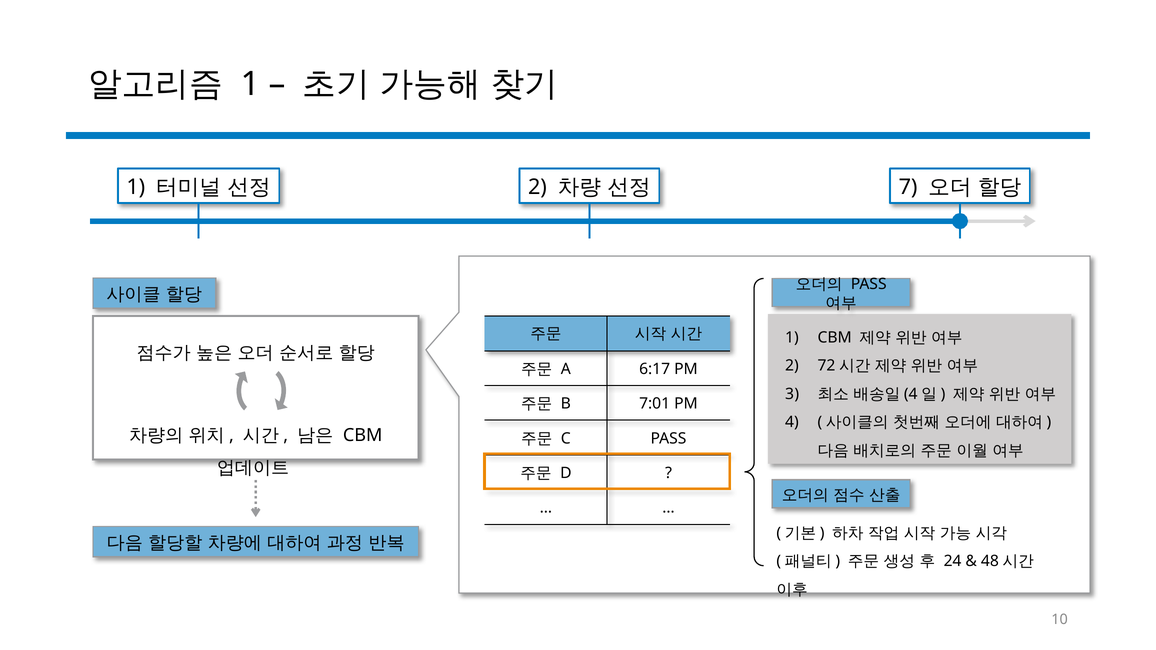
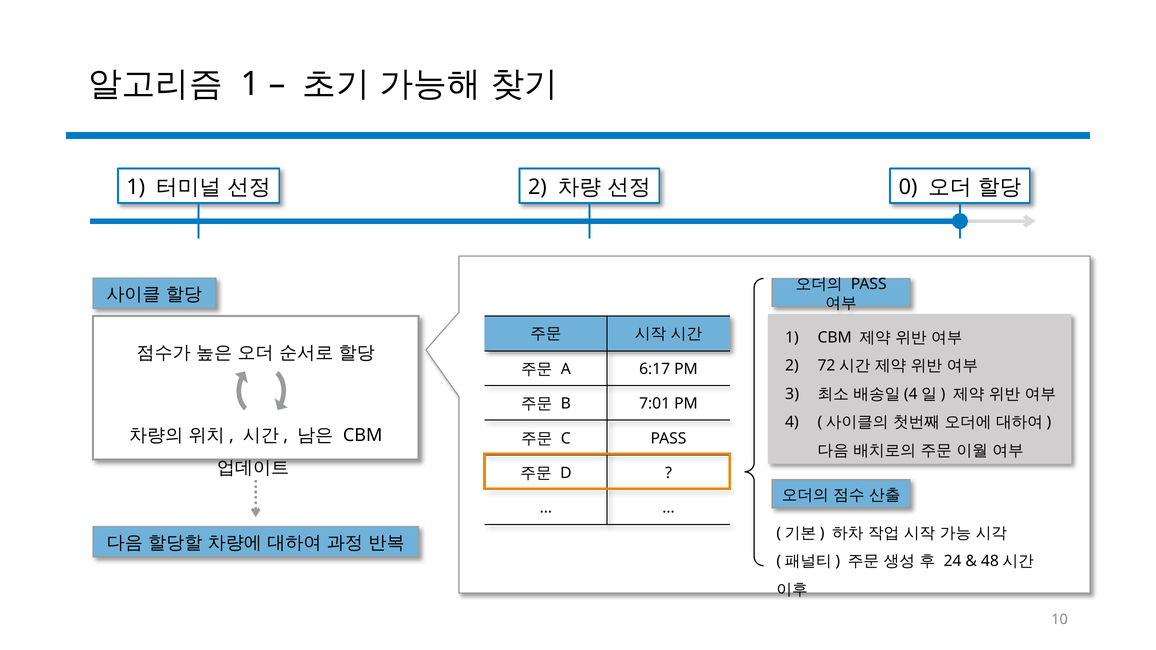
7: 7 -> 0
